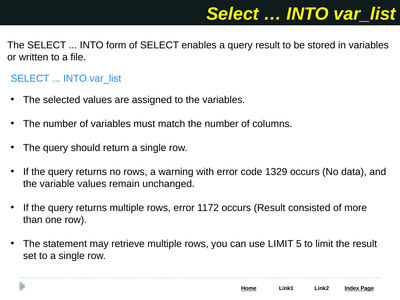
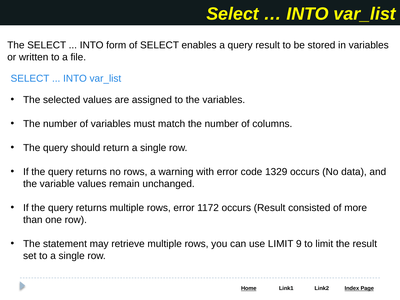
5: 5 -> 9
